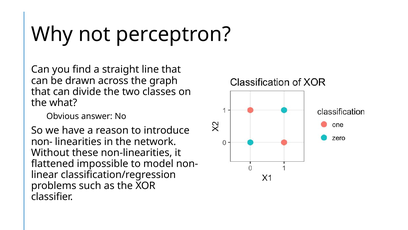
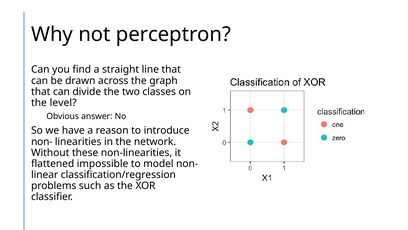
what: what -> level
